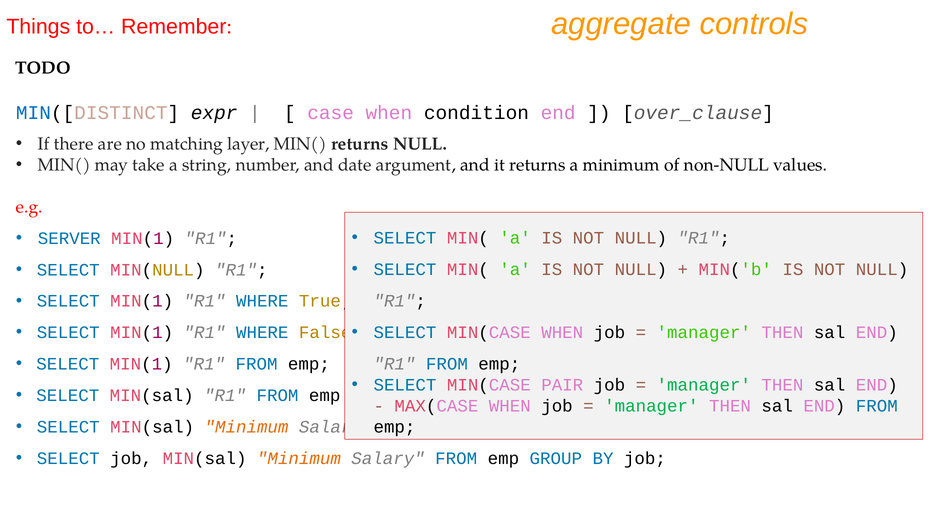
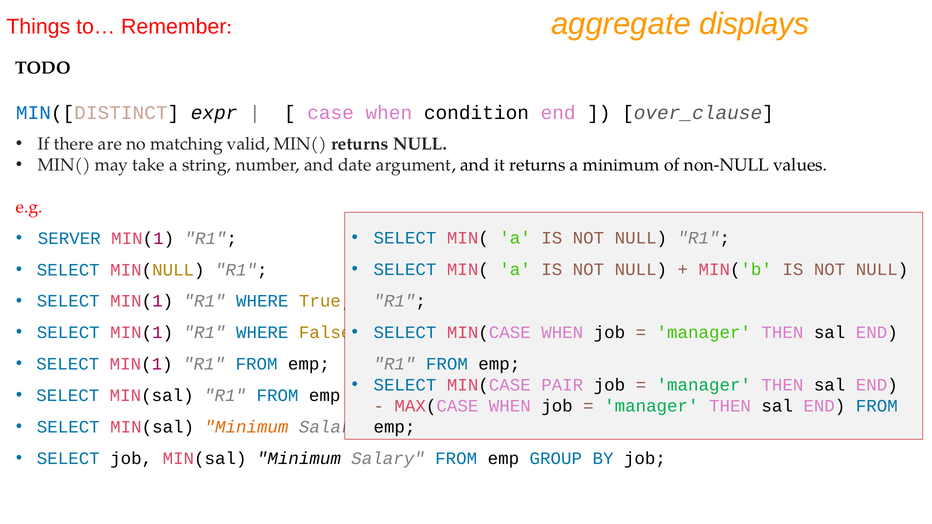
controls: controls -> displays
layer: layer -> valid
Minimum at (299, 459) colour: orange -> black
